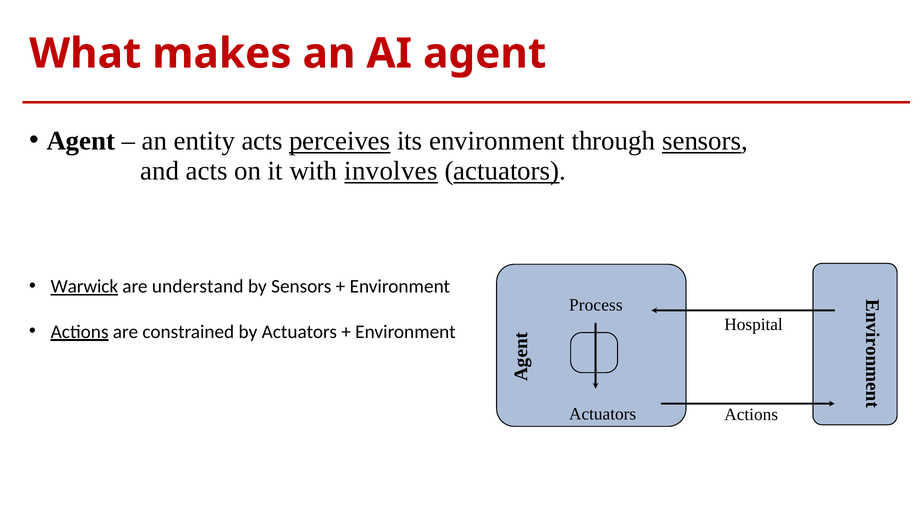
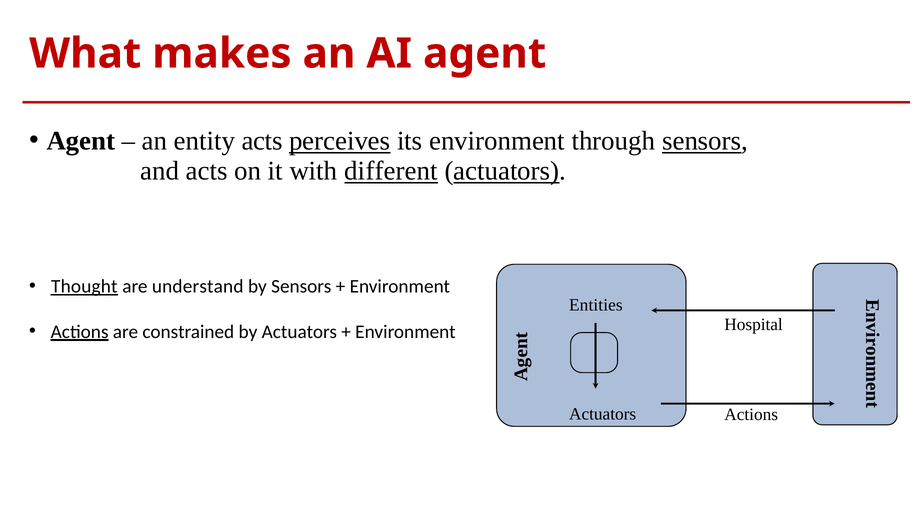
involves: involves -> different
Warwick: Warwick -> Thought
Process: Process -> Entities
